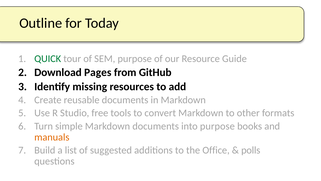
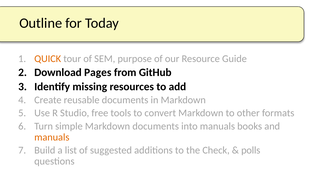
QUICK colour: green -> orange
into purpose: purpose -> manuals
Office: Office -> Check
